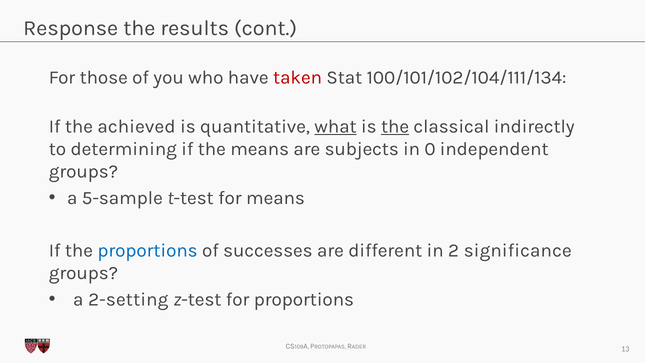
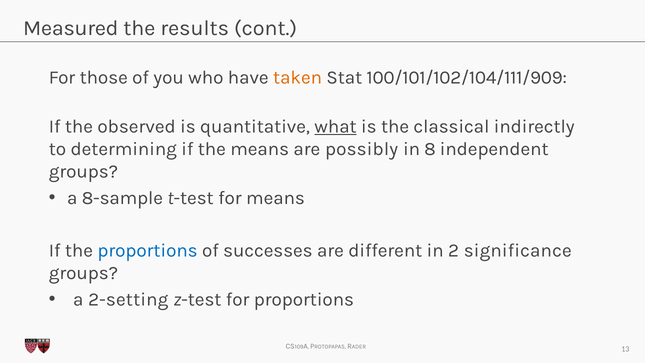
Response: Response -> Measured
taken colour: red -> orange
100/101/102/104/111/134: 100/101/102/104/111/134 -> 100/101/102/104/111/909
achieved: achieved -> observed
the at (395, 126) underline: present -> none
subjects: subjects -> possibly
0: 0 -> 8
5-sample: 5-sample -> 8-sample
